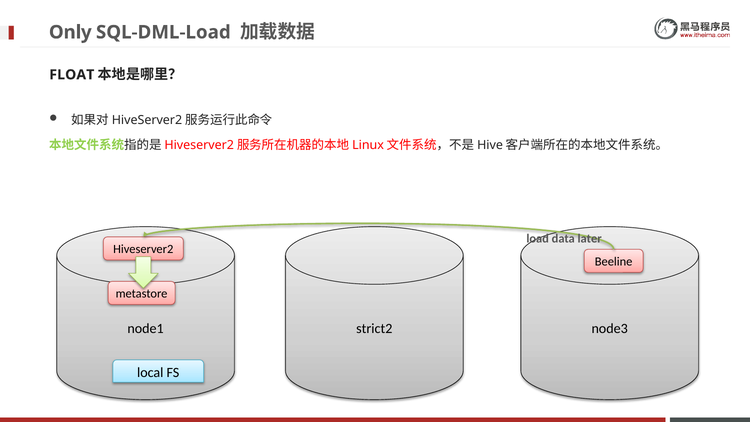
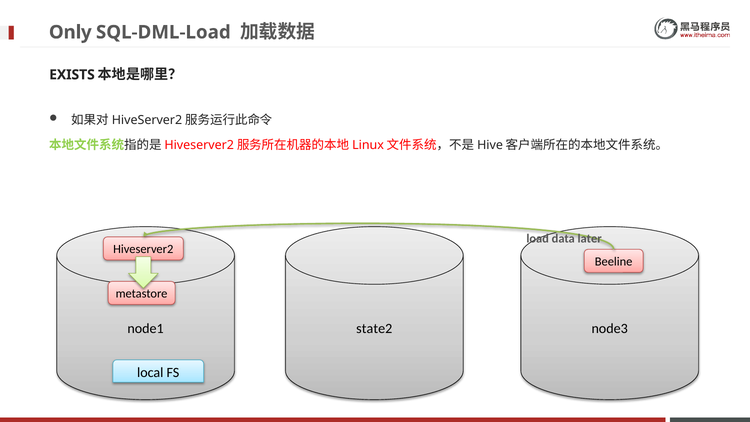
FLOAT: FLOAT -> EXISTS
strict2: strict2 -> state2
